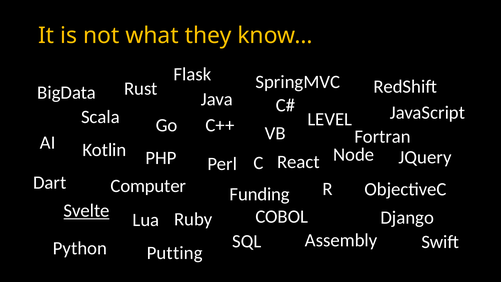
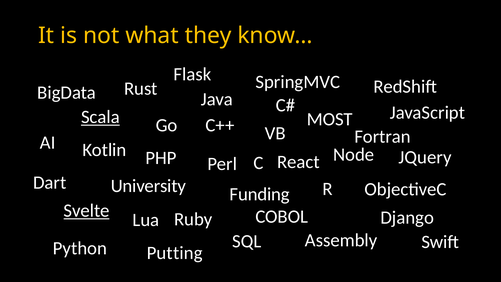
Scala underline: none -> present
LEVEL: LEVEL -> MOST
Computer: Computer -> University
